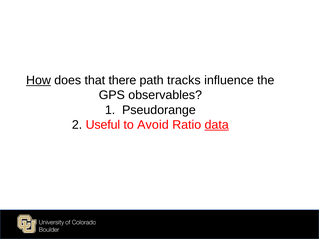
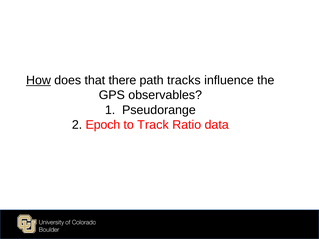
Useful: Useful -> Epoch
Avoid: Avoid -> Track
data underline: present -> none
